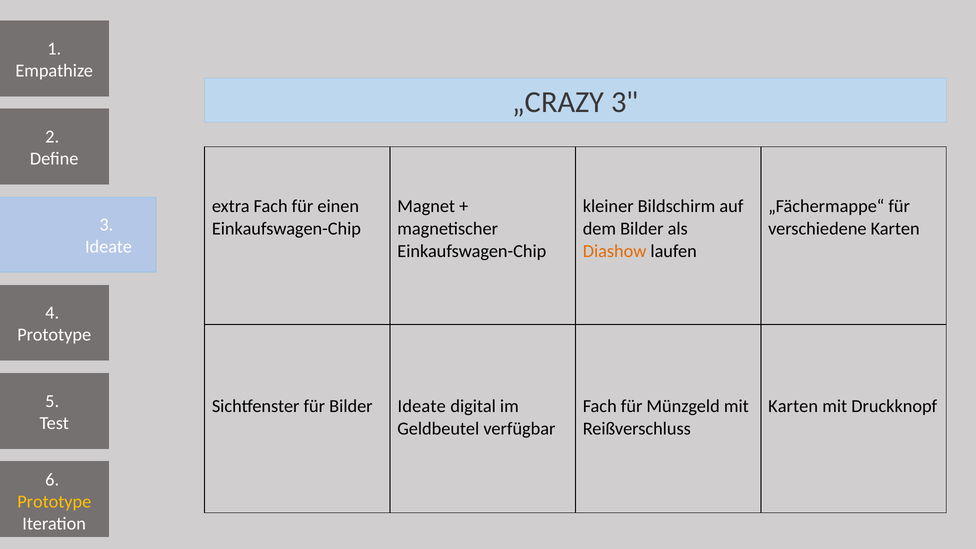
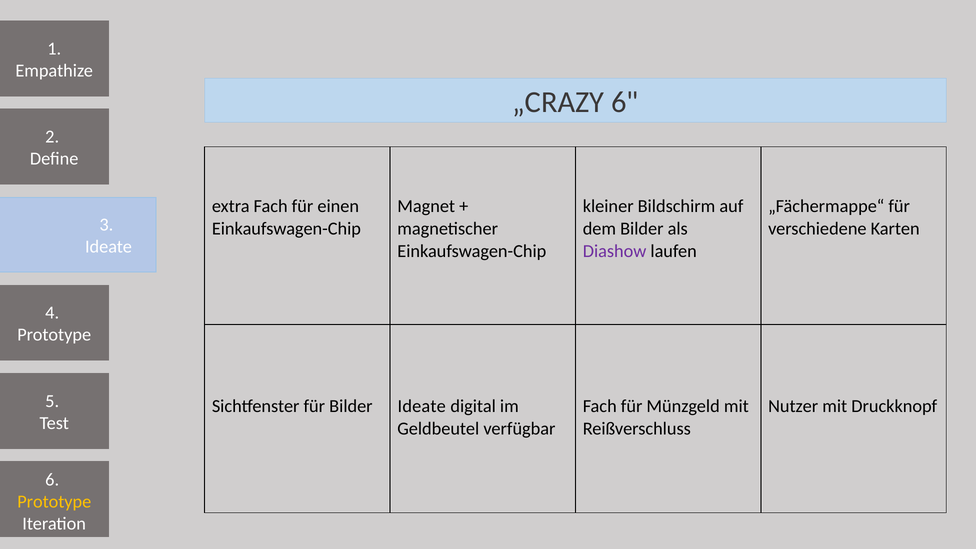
„CRAZY 3: 3 -> 6
Diashow colour: orange -> purple
Karten at (793, 406): Karten -> Nutzer
